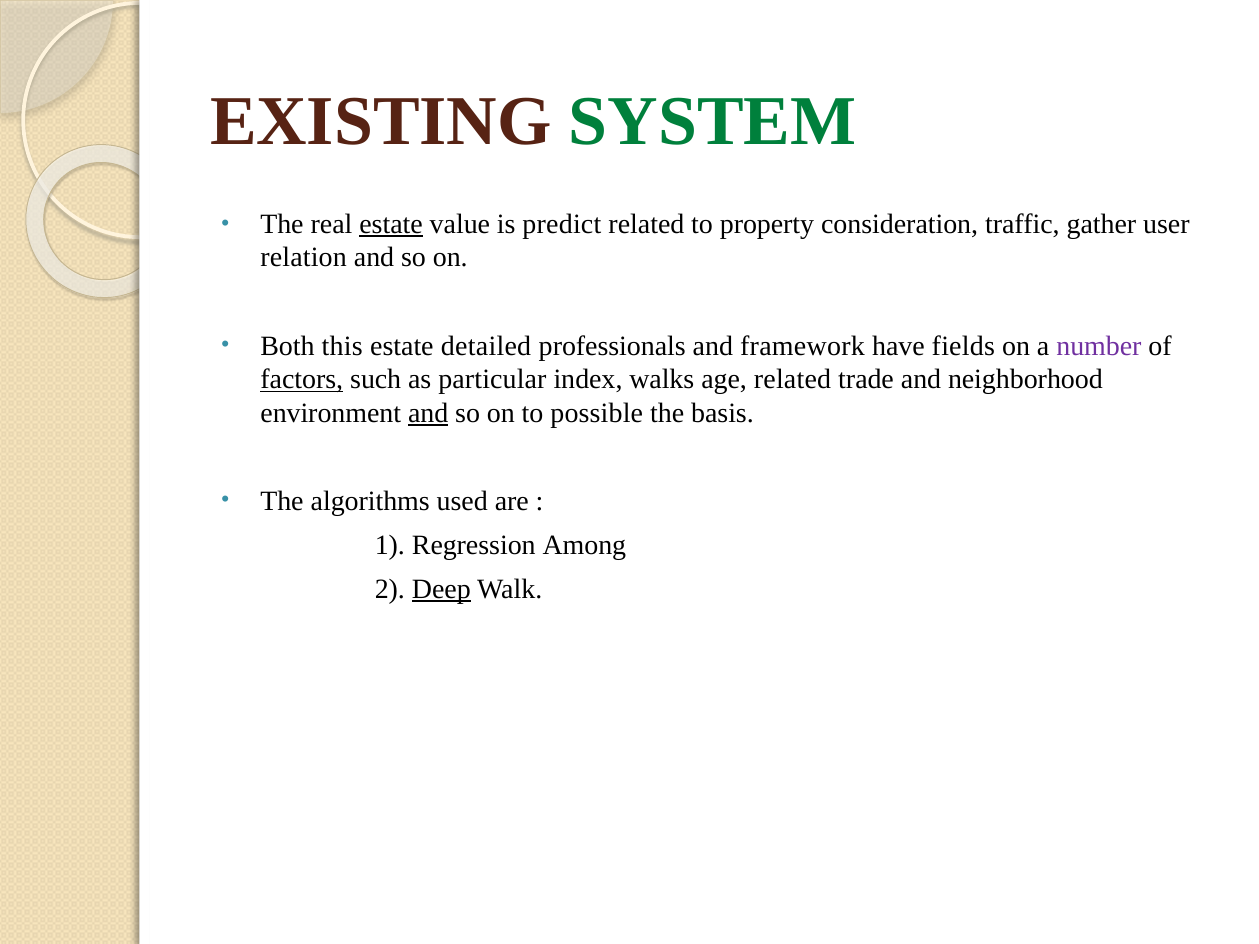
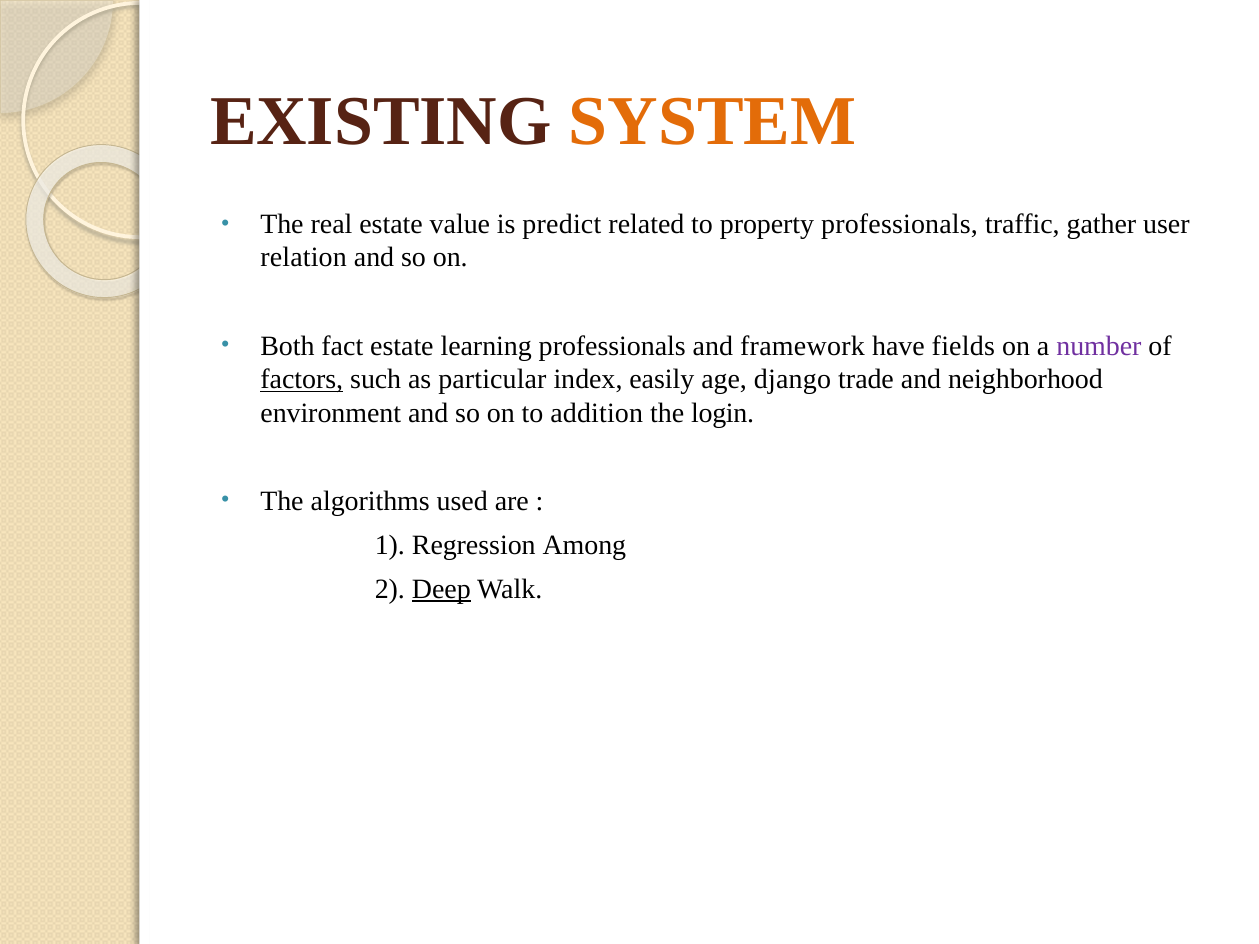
SYSTEM colour: green -> orange
estate at (391, 224) underline: present -> none
property consideration: consideration -> professionals
this: this -> fact
detailed: detailed -> learning
walks: walks -> easily
age related: related -> django
and at (428, 413) underline: present -> none
possible: possible -> addition
basis: basis -> login
